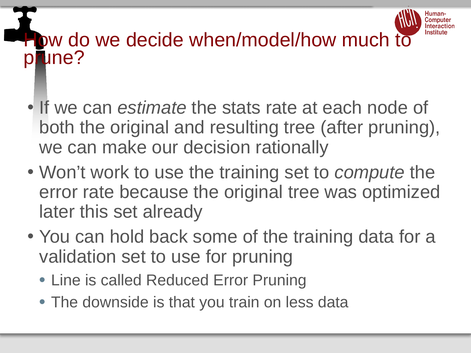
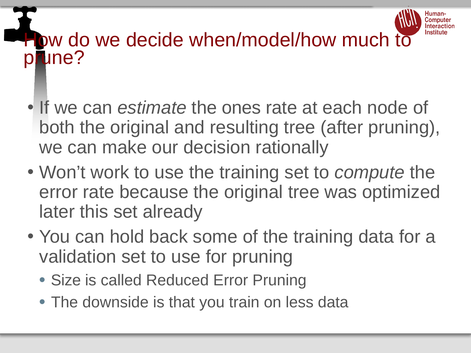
stats: stats -> ones
Line: Line -> Size
